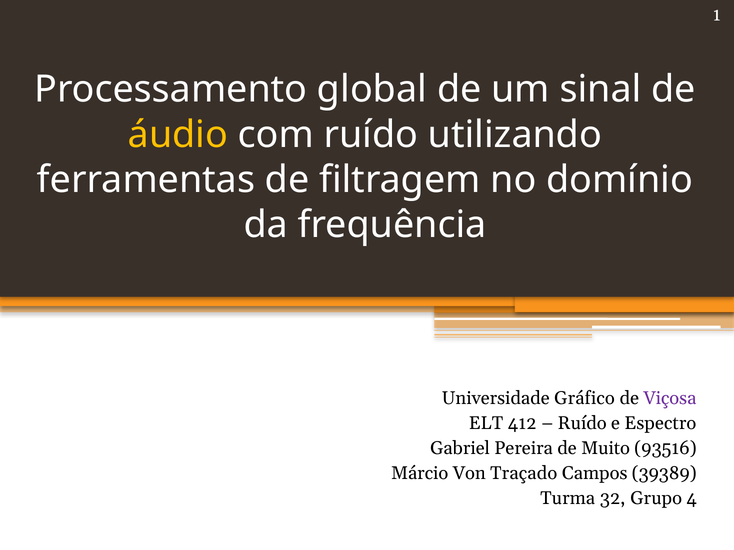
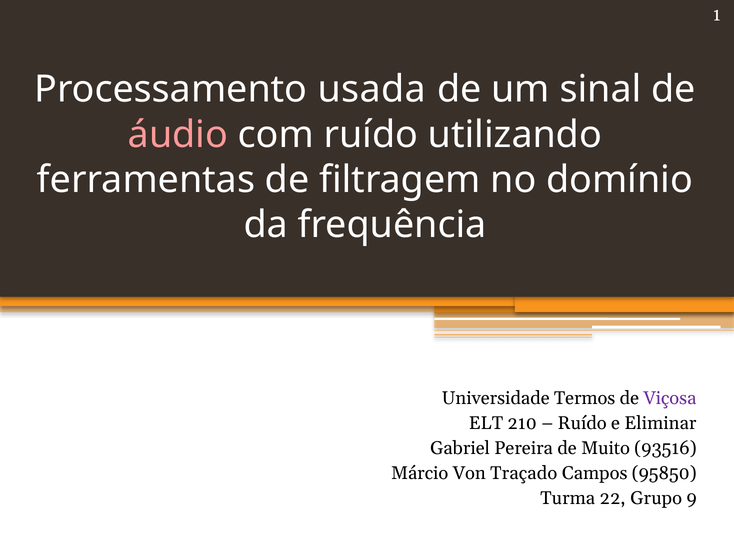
global: global -> usada
áudio colour: yellow -> pink
Gráfico: Gráfico -> Termos
412: 412 -> 210
Espectro: Espectro -> Eliminar
39389: 39389 -> 95850
32: 32 -> 22
4: 4 -> 9
